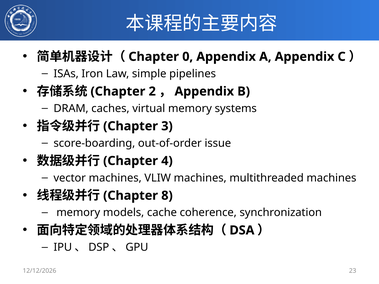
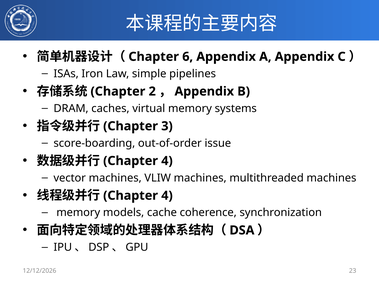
0: 0 -> 6
8 at (167, 196): 8 -> 4
